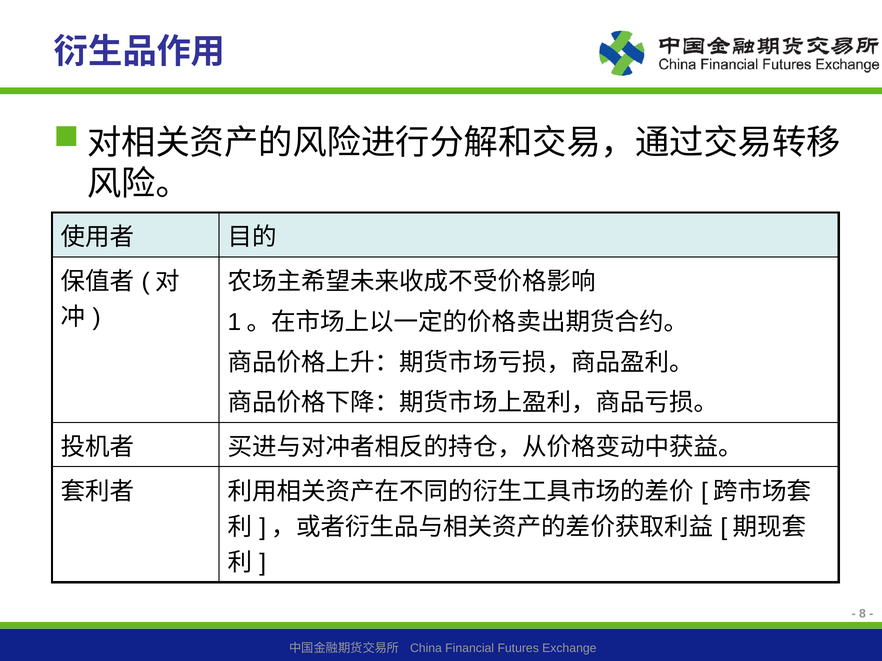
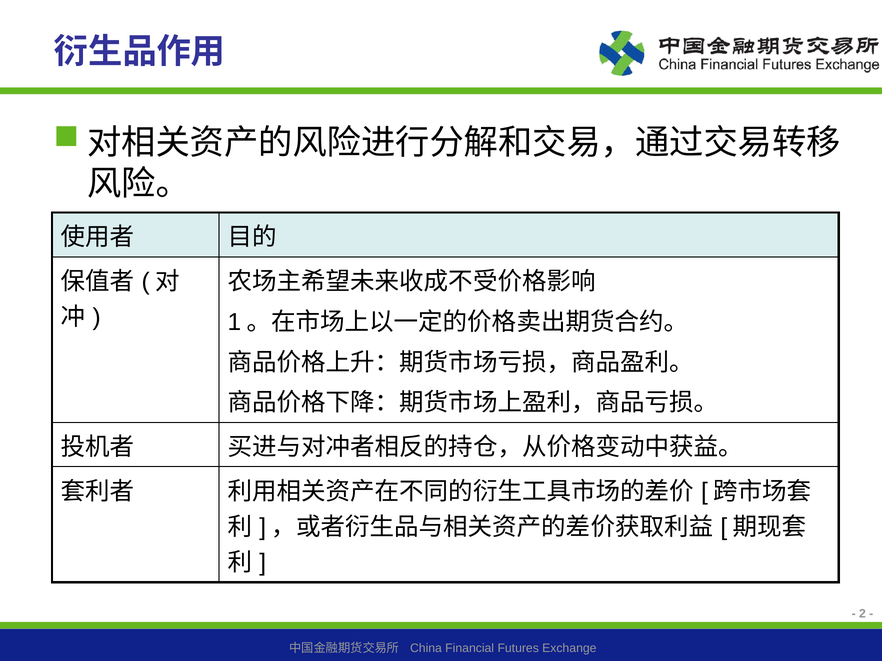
8: 8 -> 2
